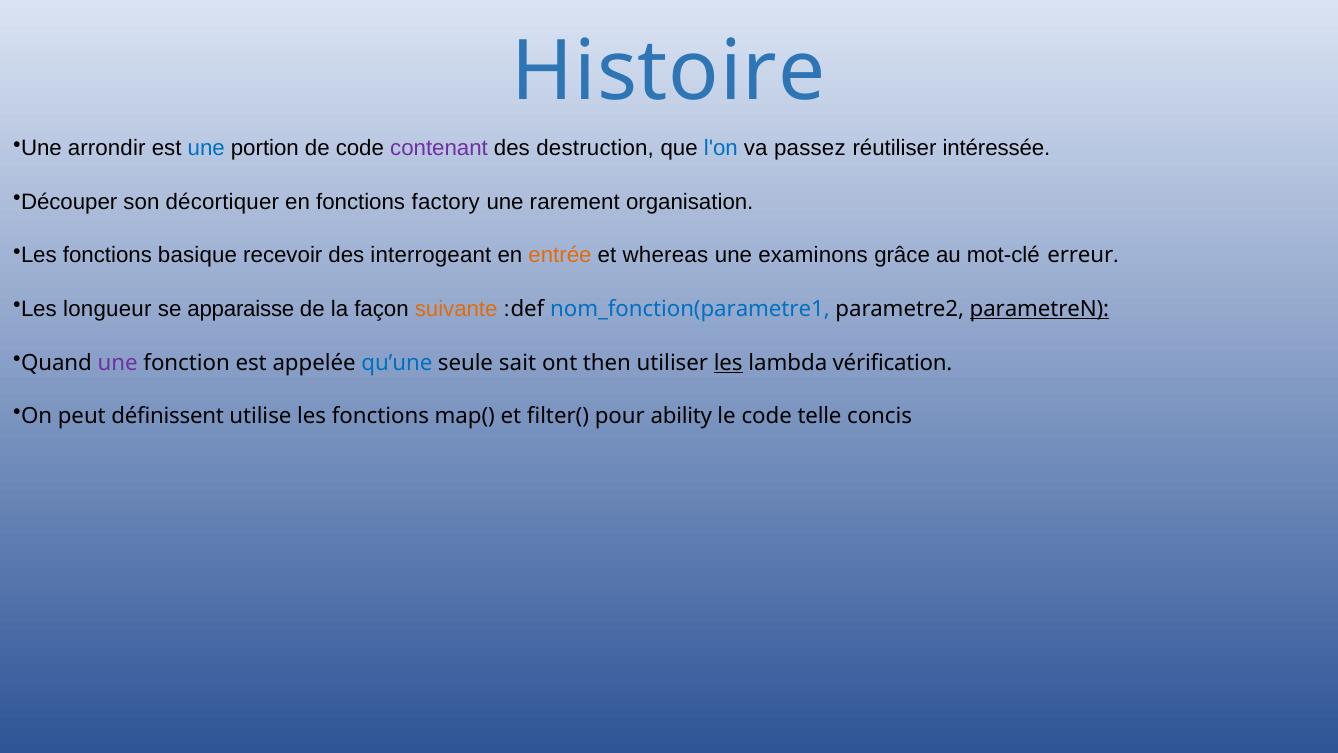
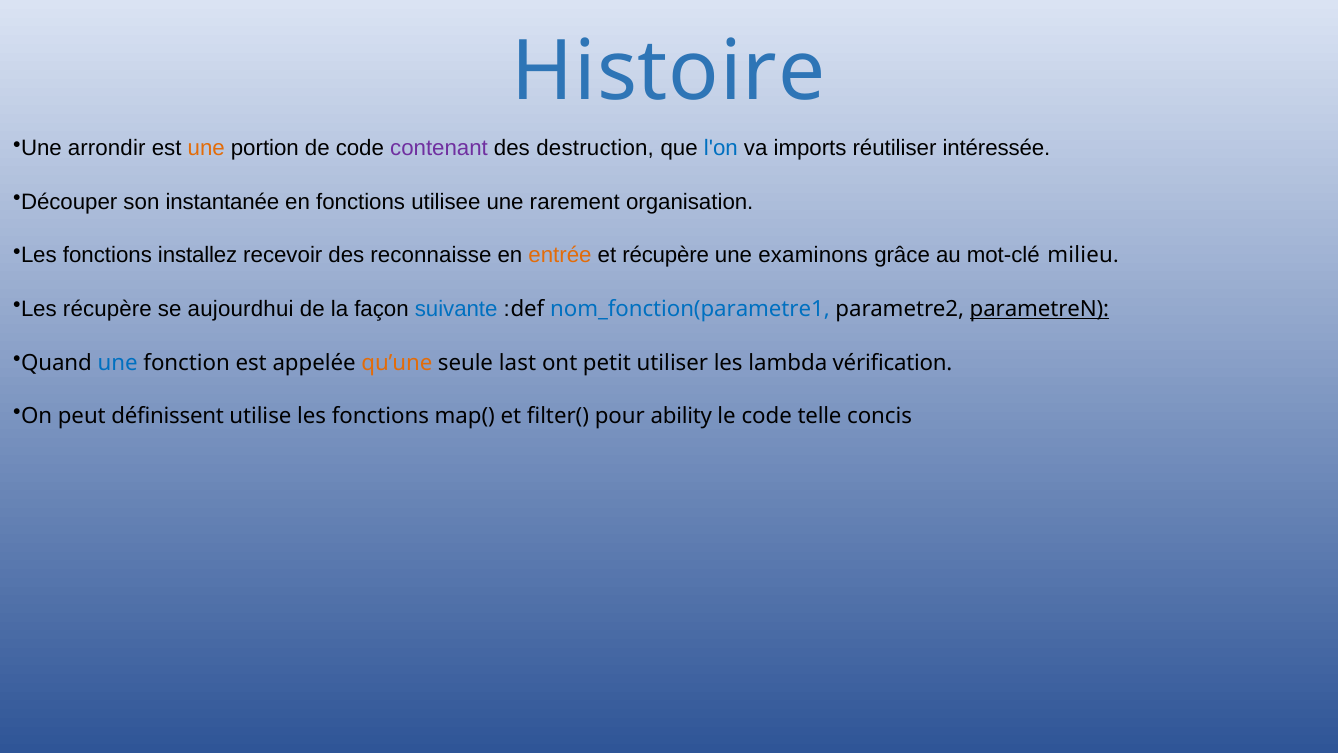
une at (206, 149) colour: blue -> orange
passez: passez -> imports
décortiquer: décortiquer -> instantanée
factory: factory -> utilisee
basique: basique -> installez
interrogeant: interrogeant -> reconnaisse
et whereas: whereas -> récupère
erreur: erreur -> milieu
Les longueur: longueur -> récupère
apparaisse: apparaisse -> aujourdhui
suivante colour: orange -> blue
une at (118, 362) colour: purple -> blue
qu’une colour: blue -> orange
sait: sait -> last
then: then -> petit
les at (728, 362) underline: present -> none
